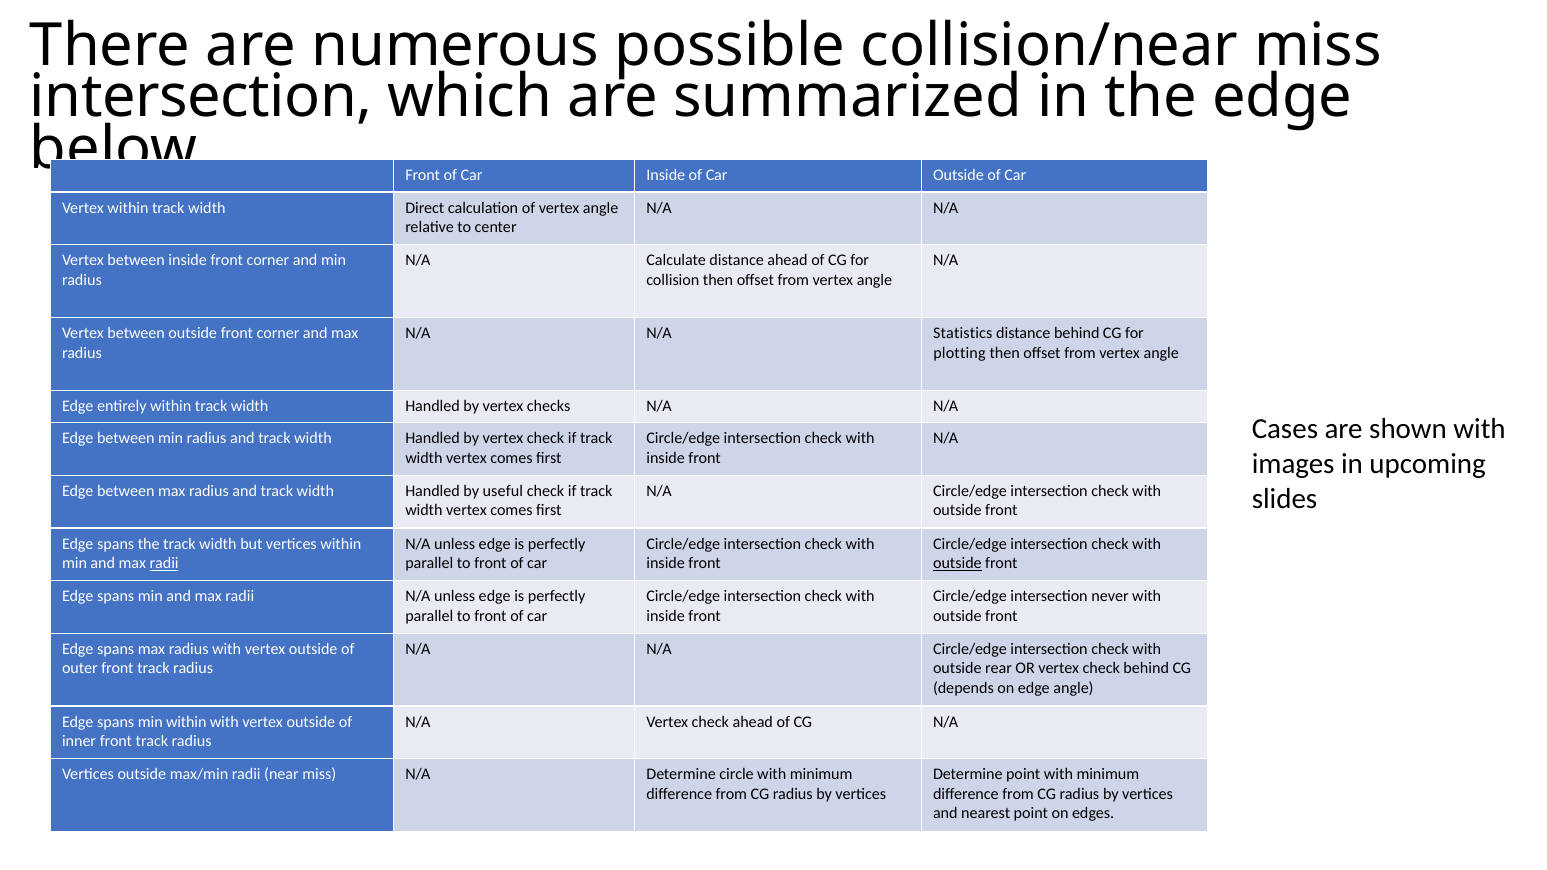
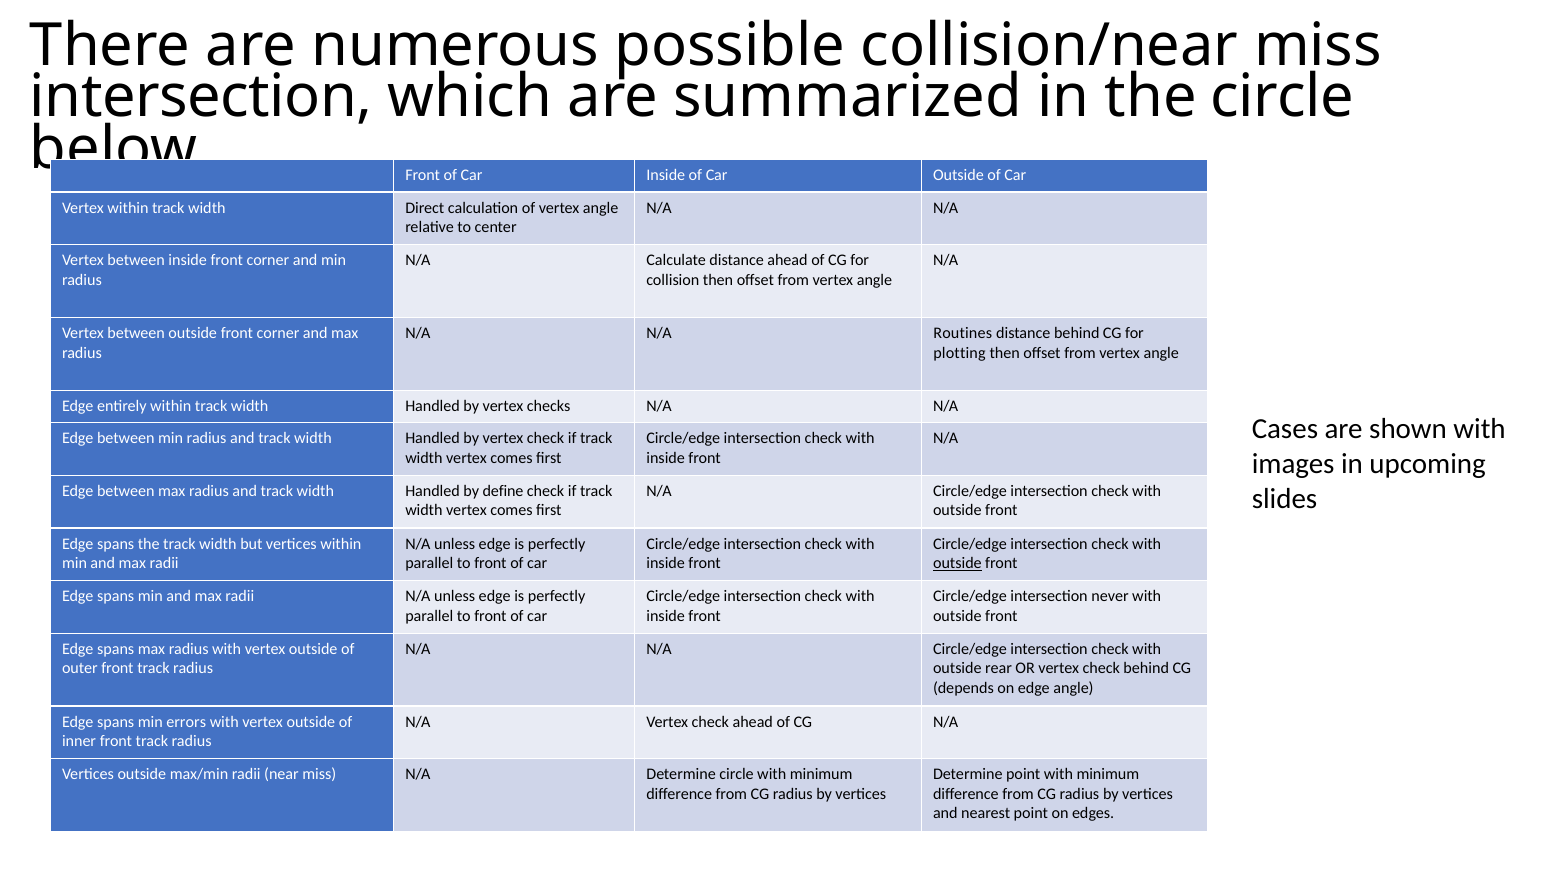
the edge: edge -> circle
Statistics: Statistics -> Routines
useful: useful -> define
radii at (164, 563) underline: present -> none
min within: within -> errors
